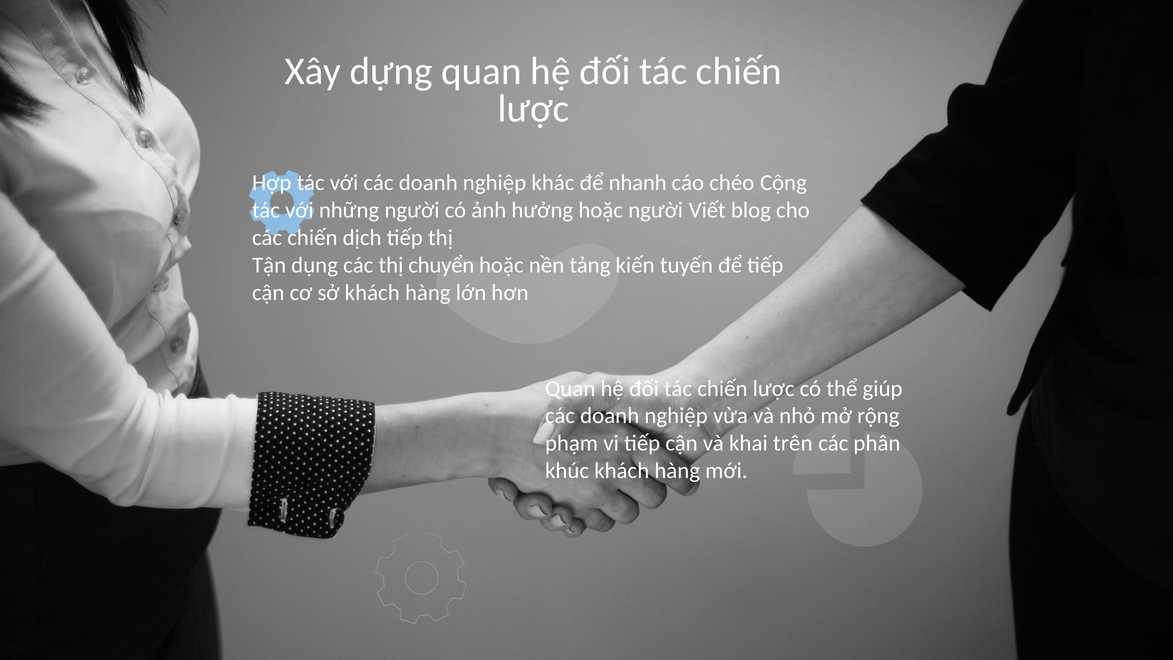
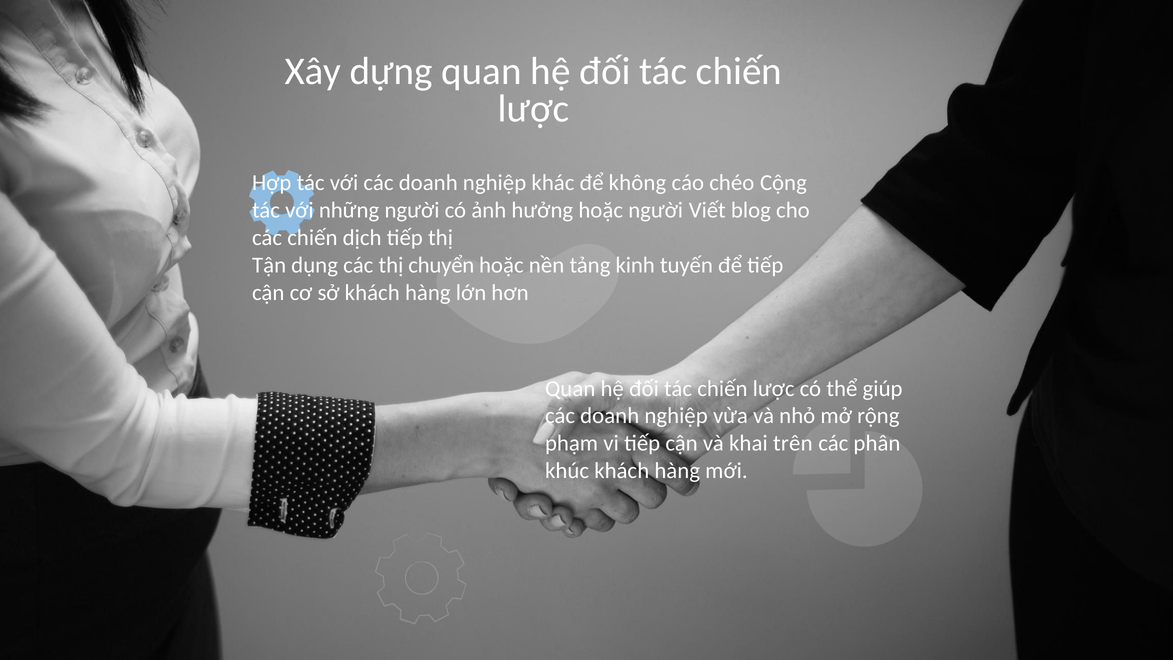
nhanh: nhanh -> không
kiến: kiến -> kinh
